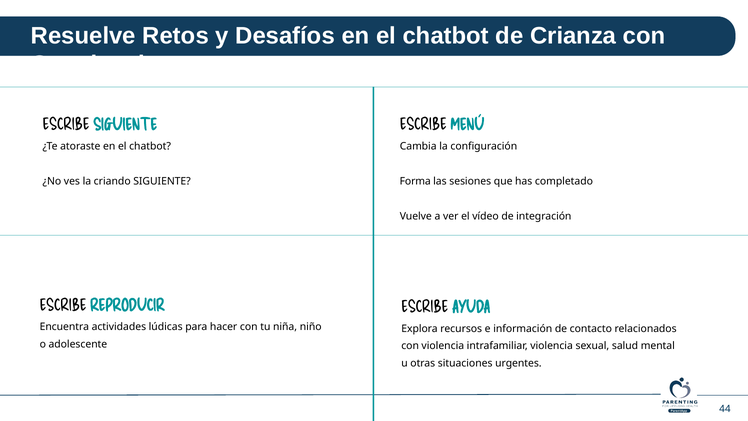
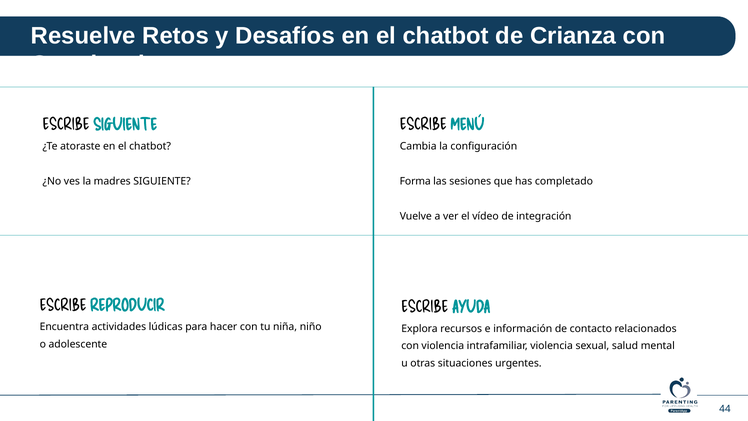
criando: criando -> madres
